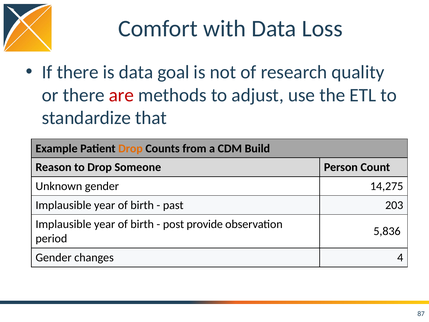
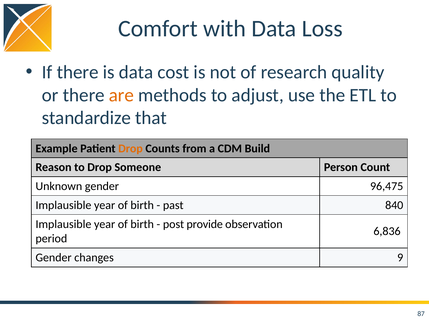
goal: goal -> cost
are colour: red -> orange
14,275: 14,275 -> 96,475
203: 203 -> 840
5,836: 5,836 -> 6,836
4: 4 -> 9
